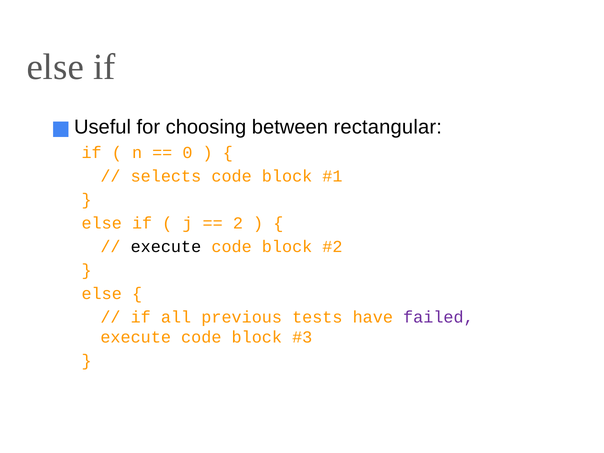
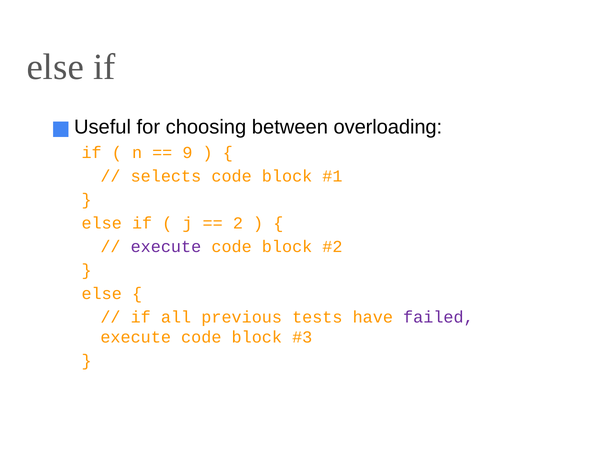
rectangular: rectangular -> overloading
0: 0 -> 9
execute at (166, 246) colour: black -> purple
